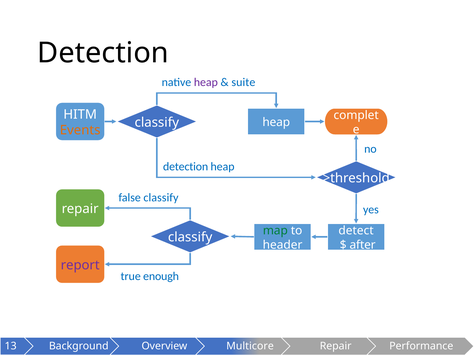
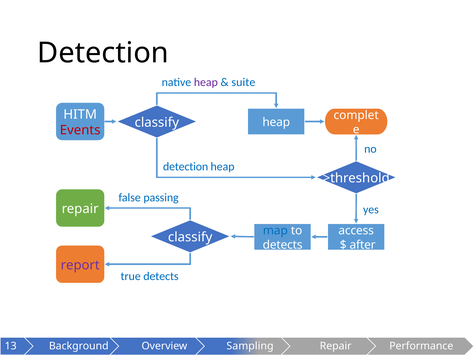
Events colour: orange -> red
false classify: classify -> passing
map colour: green -> blue
detect: detect -> access
header at (283, 245): header -> detects
true enough: enough -> detects
Multicore: Multicore -> Sampling
